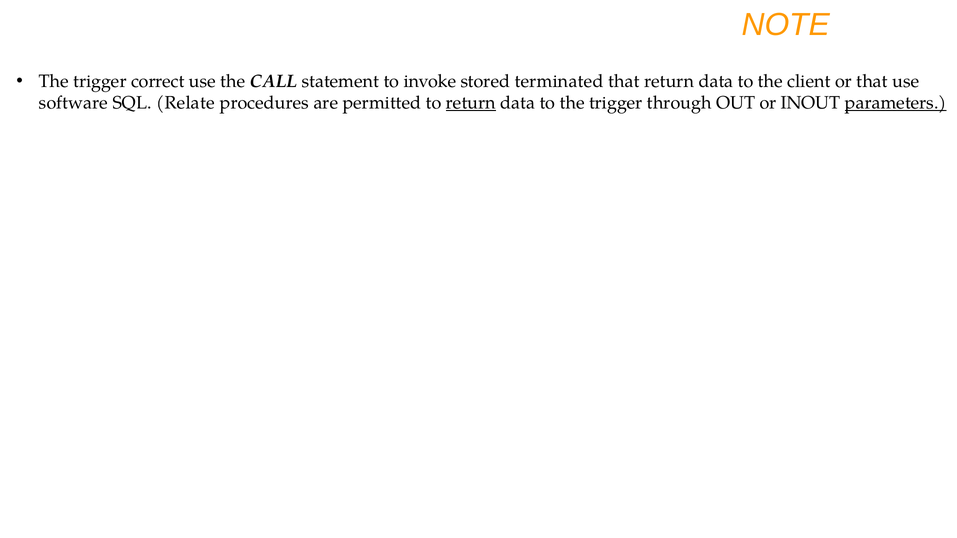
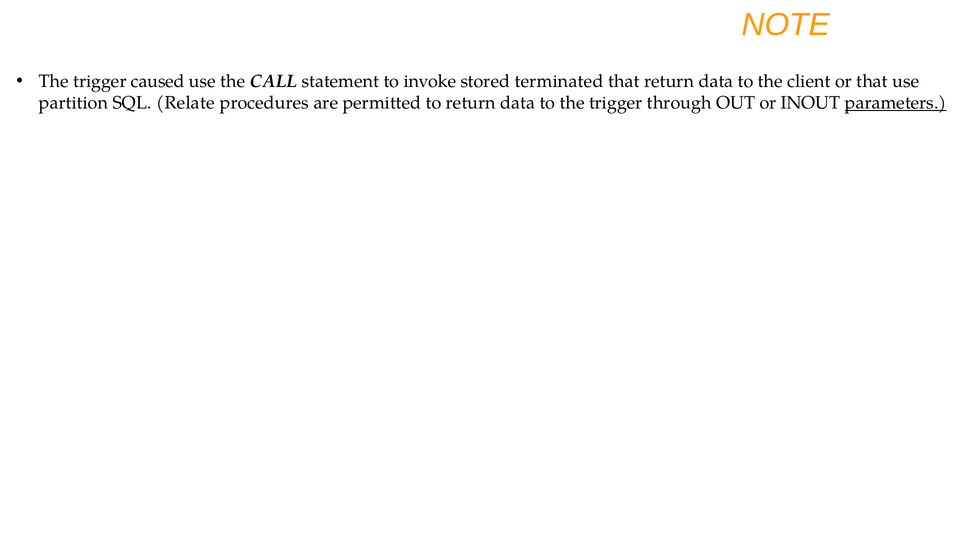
correct: correct -> caused
software: software -> partition
return at (471, 103) underline: present -> none
